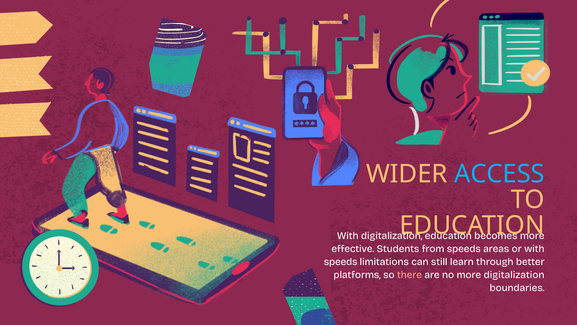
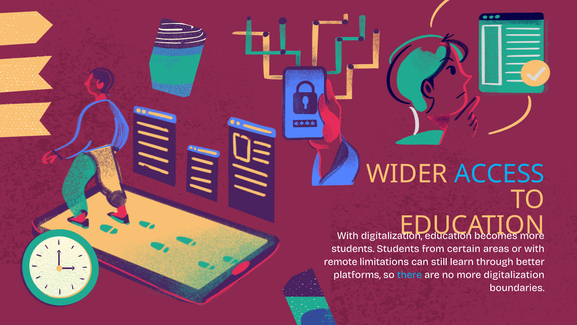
effective at (353, 248): effective -> students
from speeds: speeds -> certain
speeds at (341, 261): speeds -> remote
there colour: pink -> light blue
